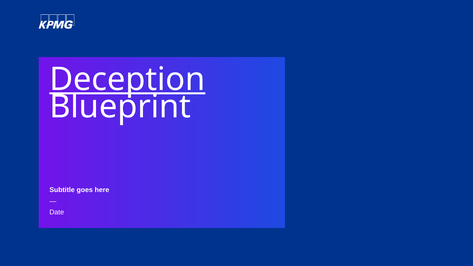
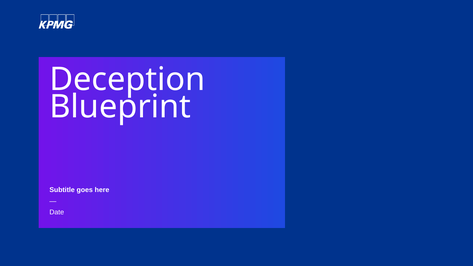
Deception underline: present -> none
